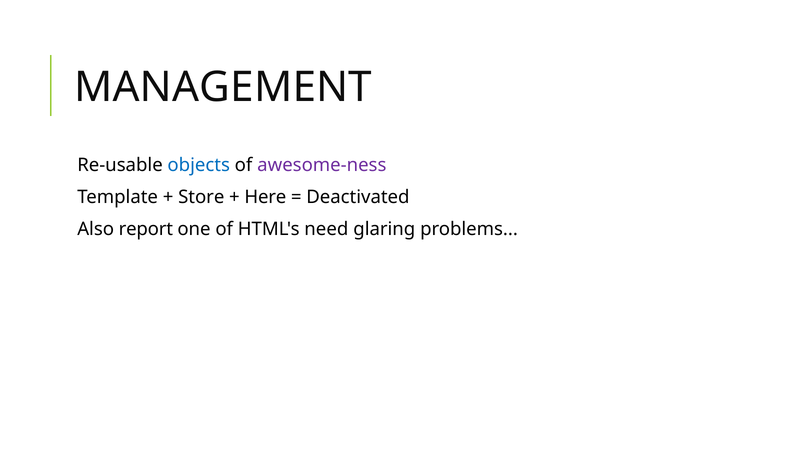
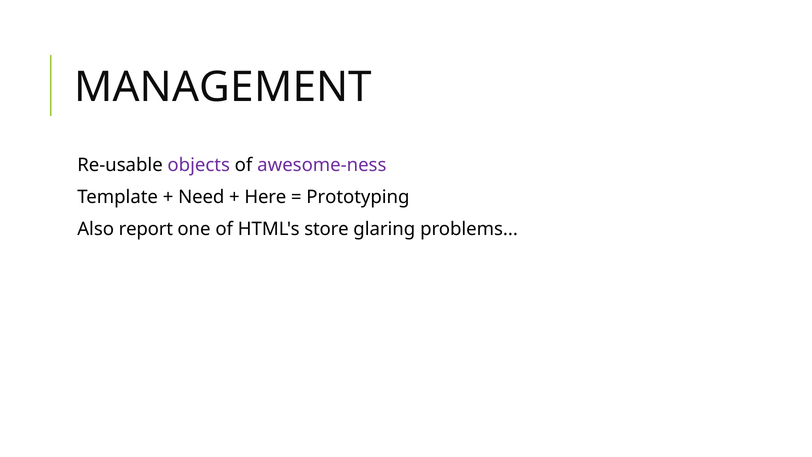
objects colour: blue -> purple
Store: Store -> Need
Deactivated: Deactivated -> Prototyping
need: need -> store
